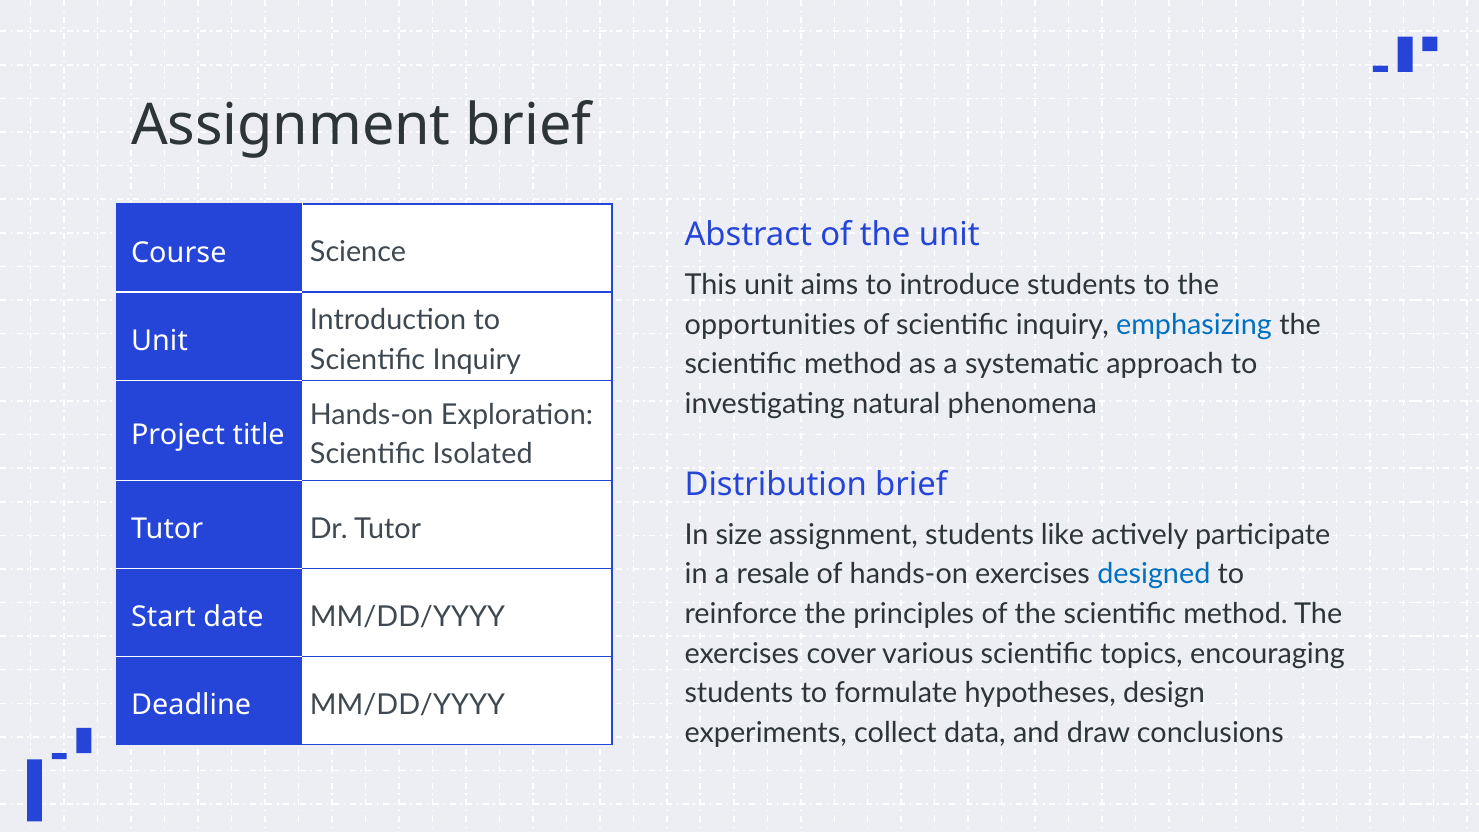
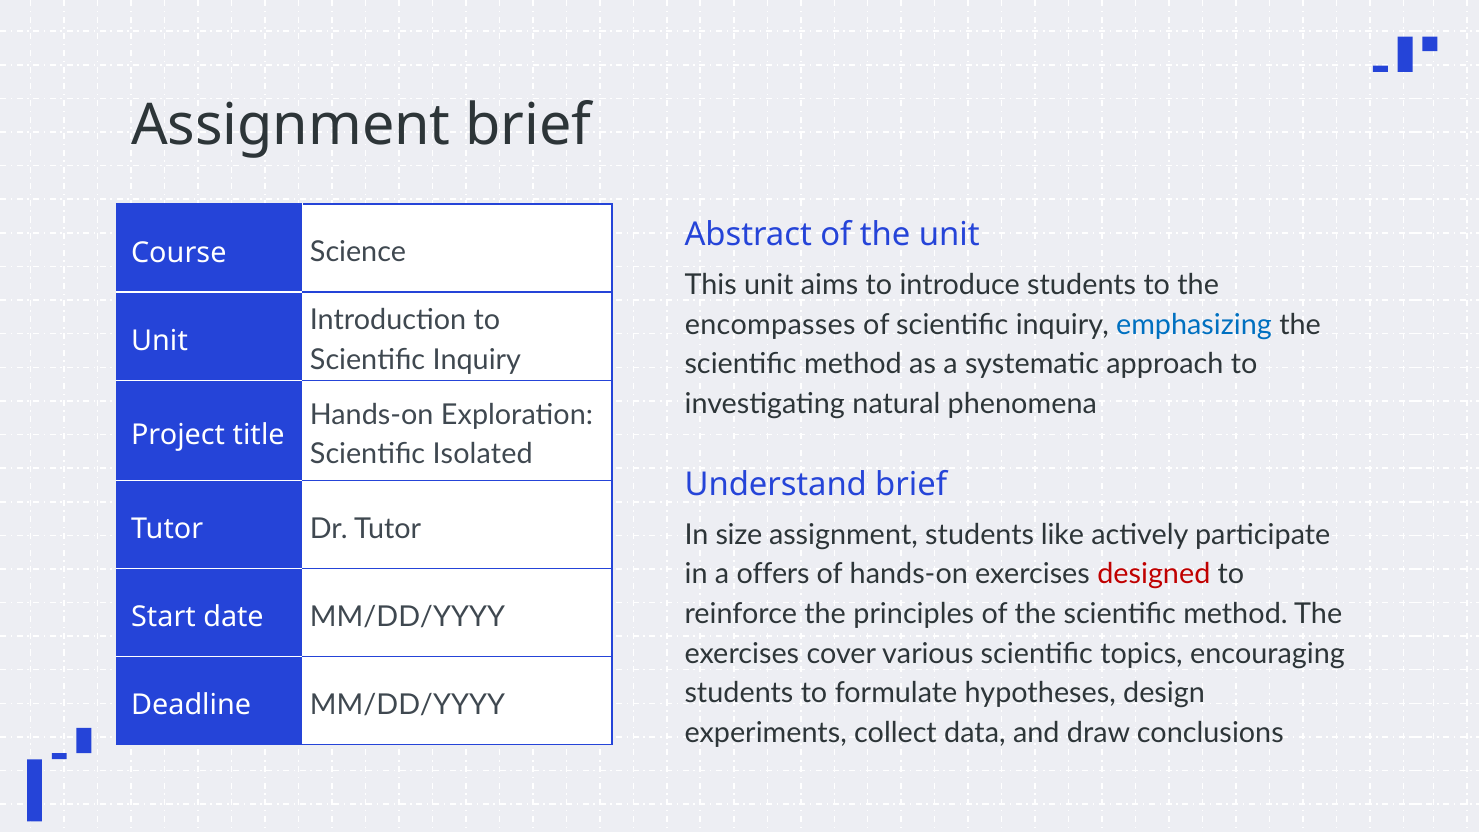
opportunities: opportunities -> encompasses
Distribution: Distribution -> Understand
resale: resale -> offers
designed colour: blue -> red
